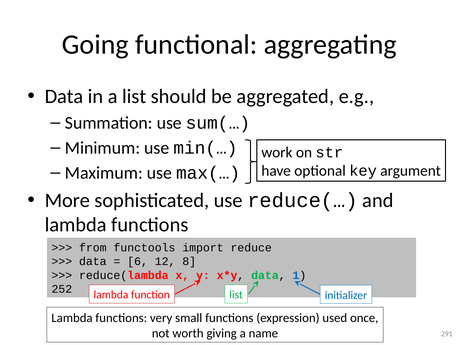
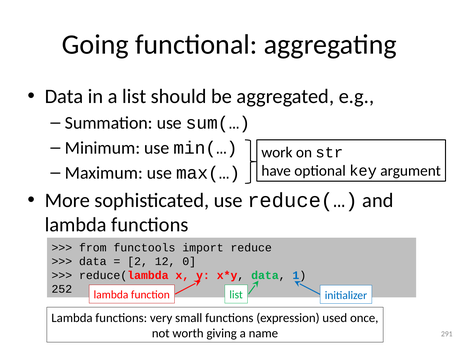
6: 6 -> 2
8: 8 -> 0
